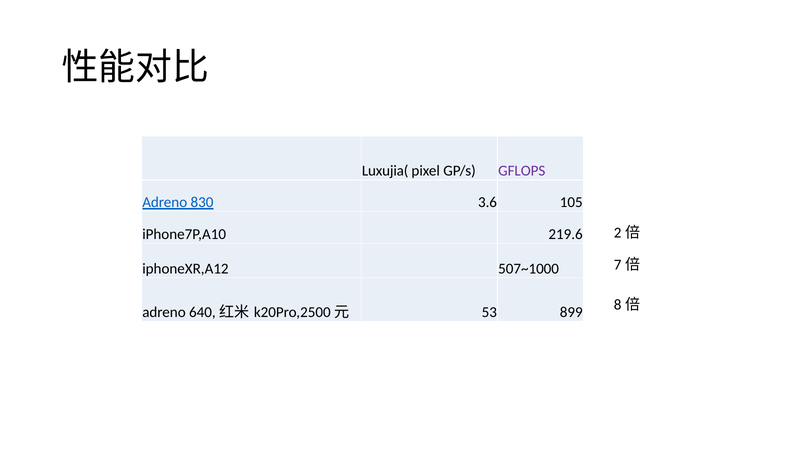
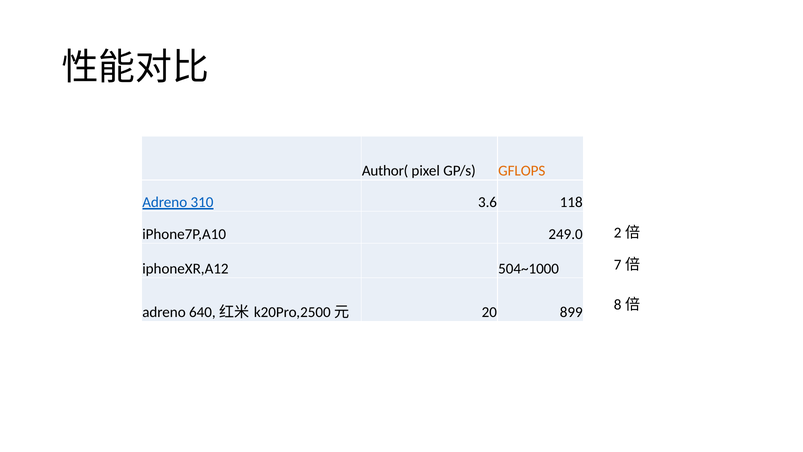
Luxujia(: Luxujia( -> Author(
GFLOPS colour: purple -> orange
830: 830 -> 310
105: 105 -> 118
219.6: 219.6 -> 249.0
507~1000: 507~1000 -> 504~1000
53: 53 -> 20
